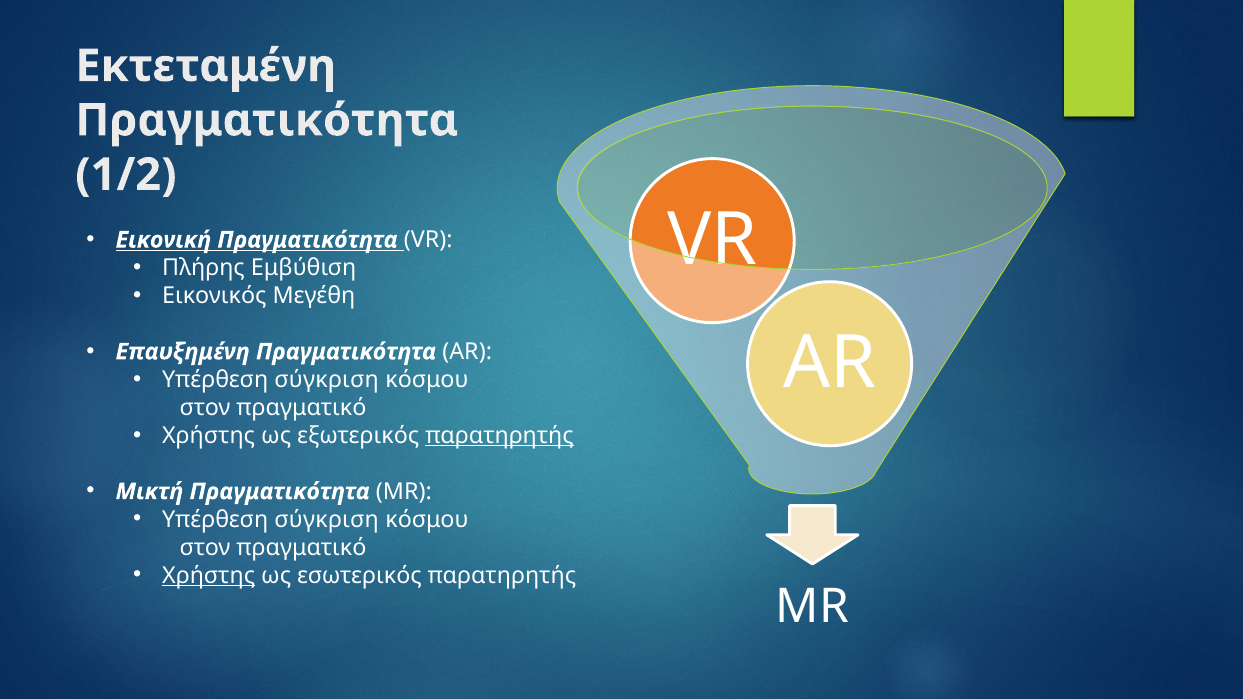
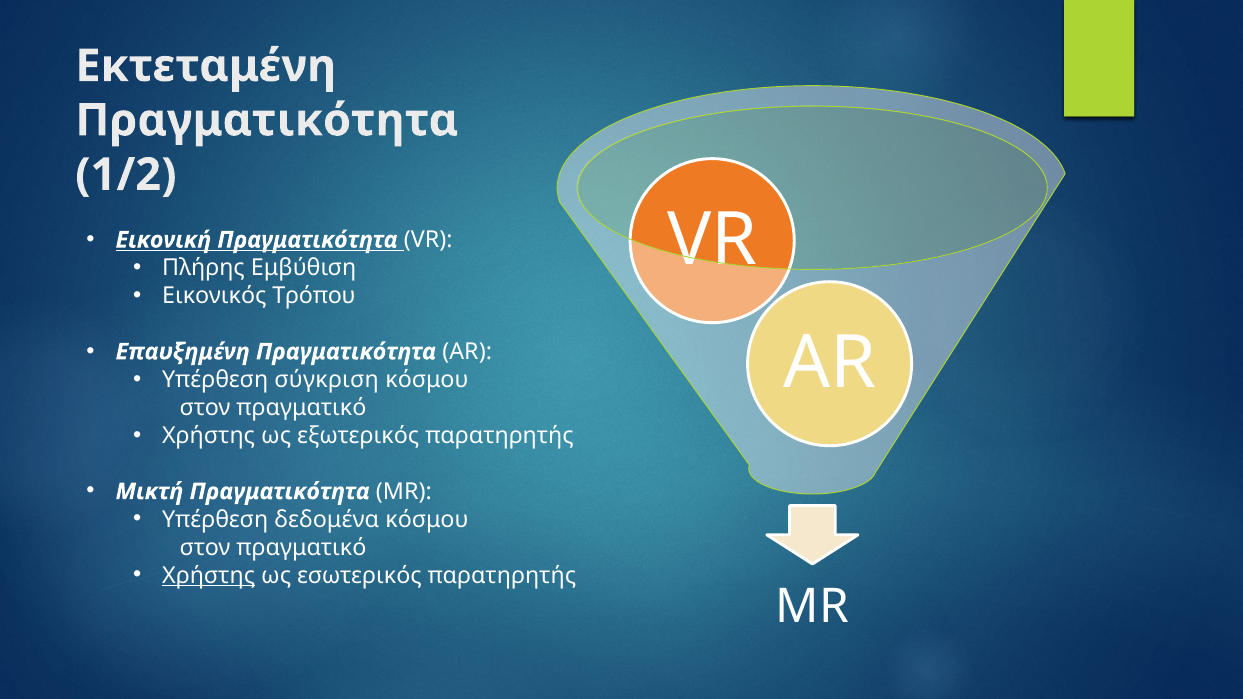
Μεγέθη: Μεγέθη -> Τρόπου
παρατηρητής at (499, 436) underline: present -> none
σύγκριση at (327, 520): σύγκριση -> δεδομένα
